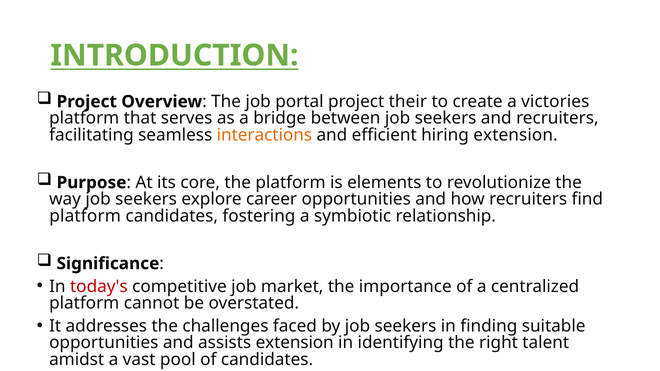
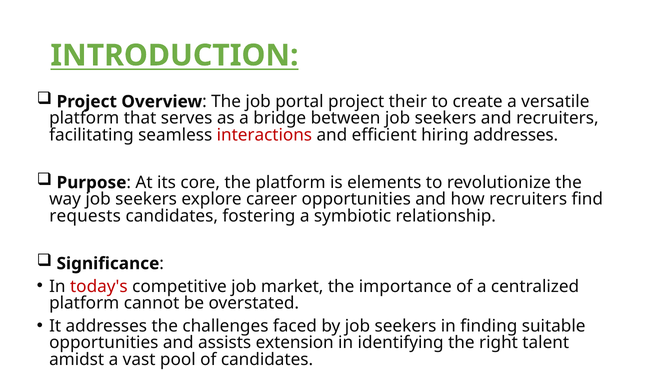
victories: victories -> versatile
interactions colour: orange -> red
hiring extension: extension -> addresses
platform at (85, 216): platform -> requests
